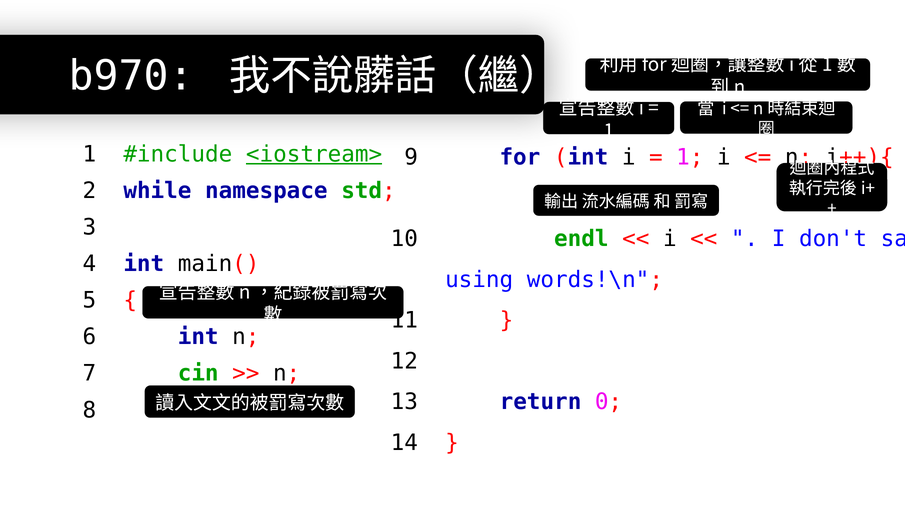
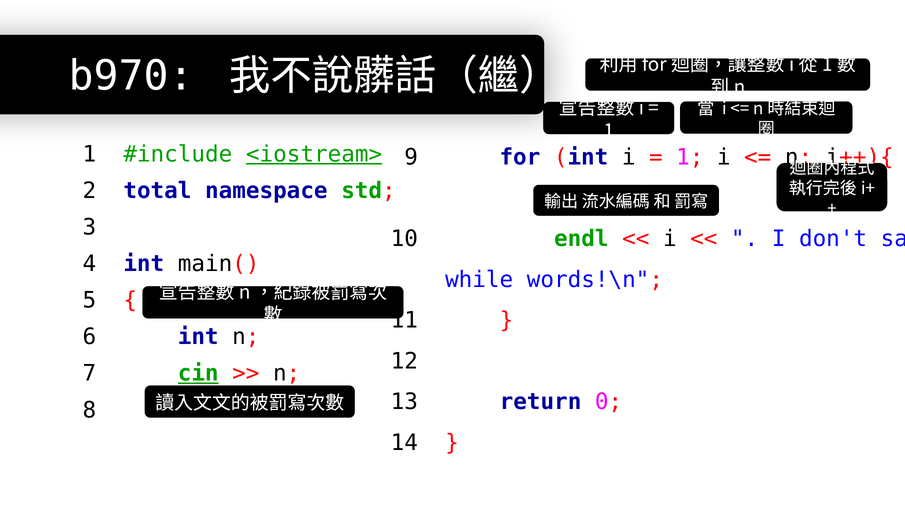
while: while -> total
using: using -> while
cin underline: none -> present
